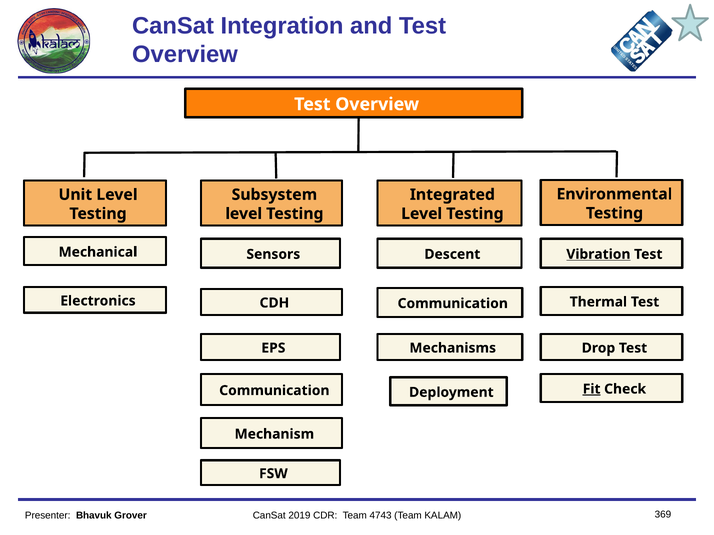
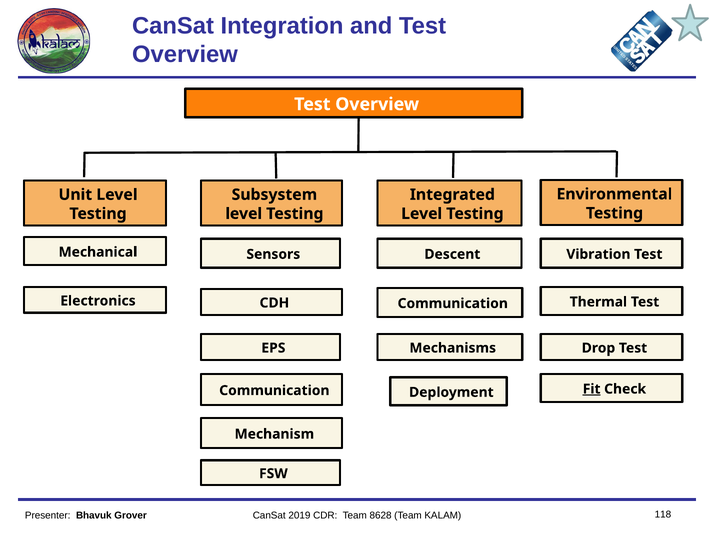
Vibration underline: present -> none
4743: 4743 -> 8628
369: 369 -> 118
